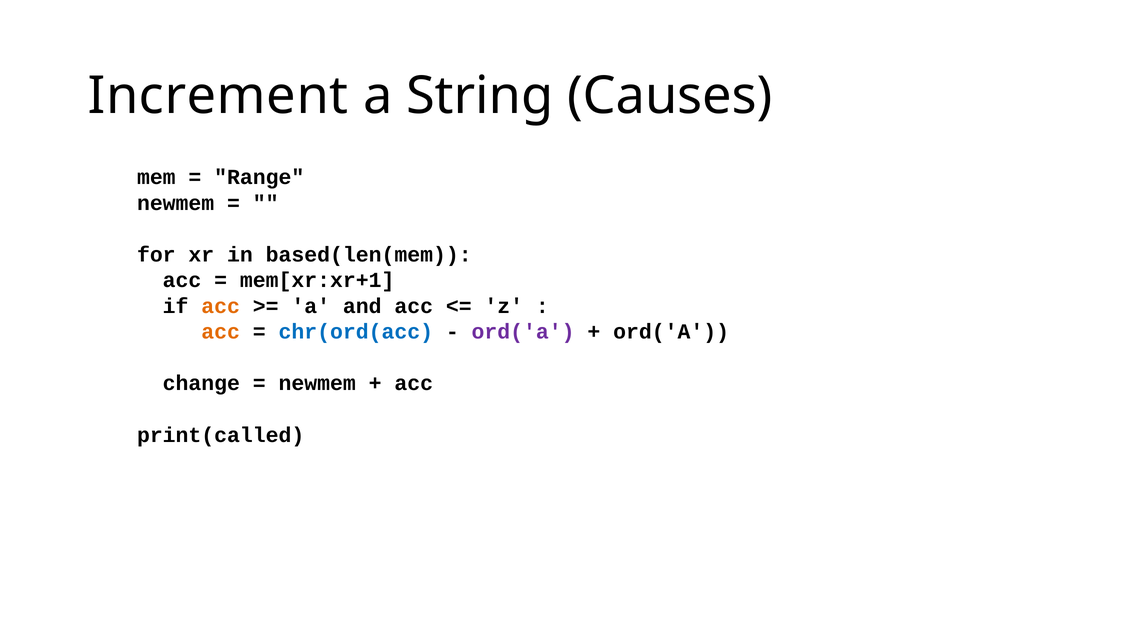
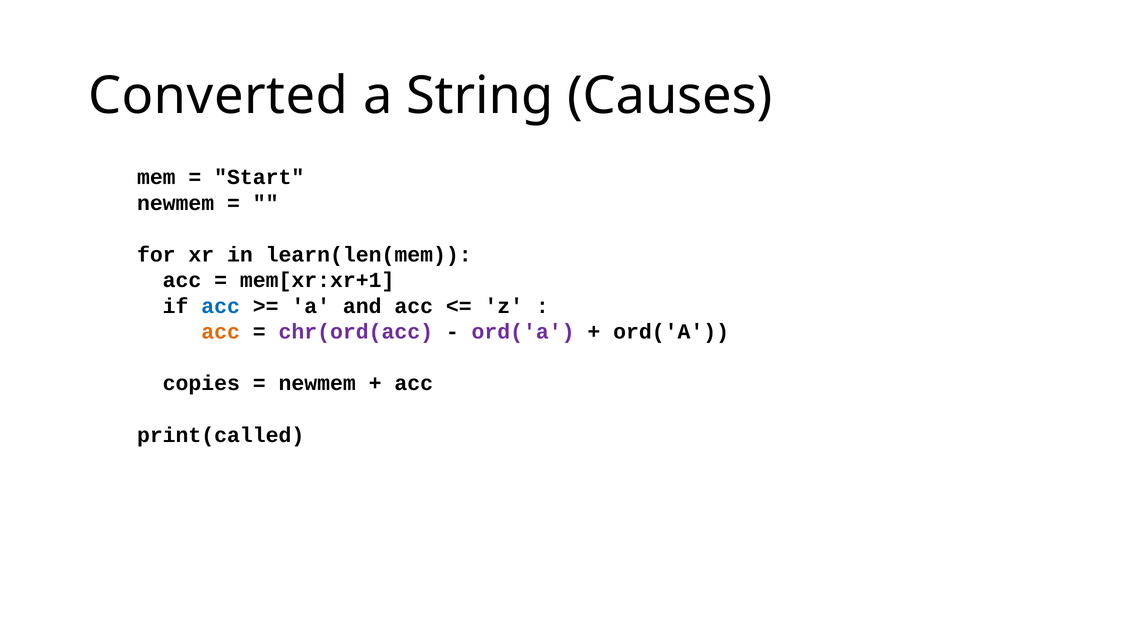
Increment: Increment -> Converted
Range: Range -> Start
based(len(mem: based(len(mem -> learn(len(mem
acc at (221, 306) colour: orange -> blue
chr(ord(acc colour: blue -> purple
change: change -> copies
